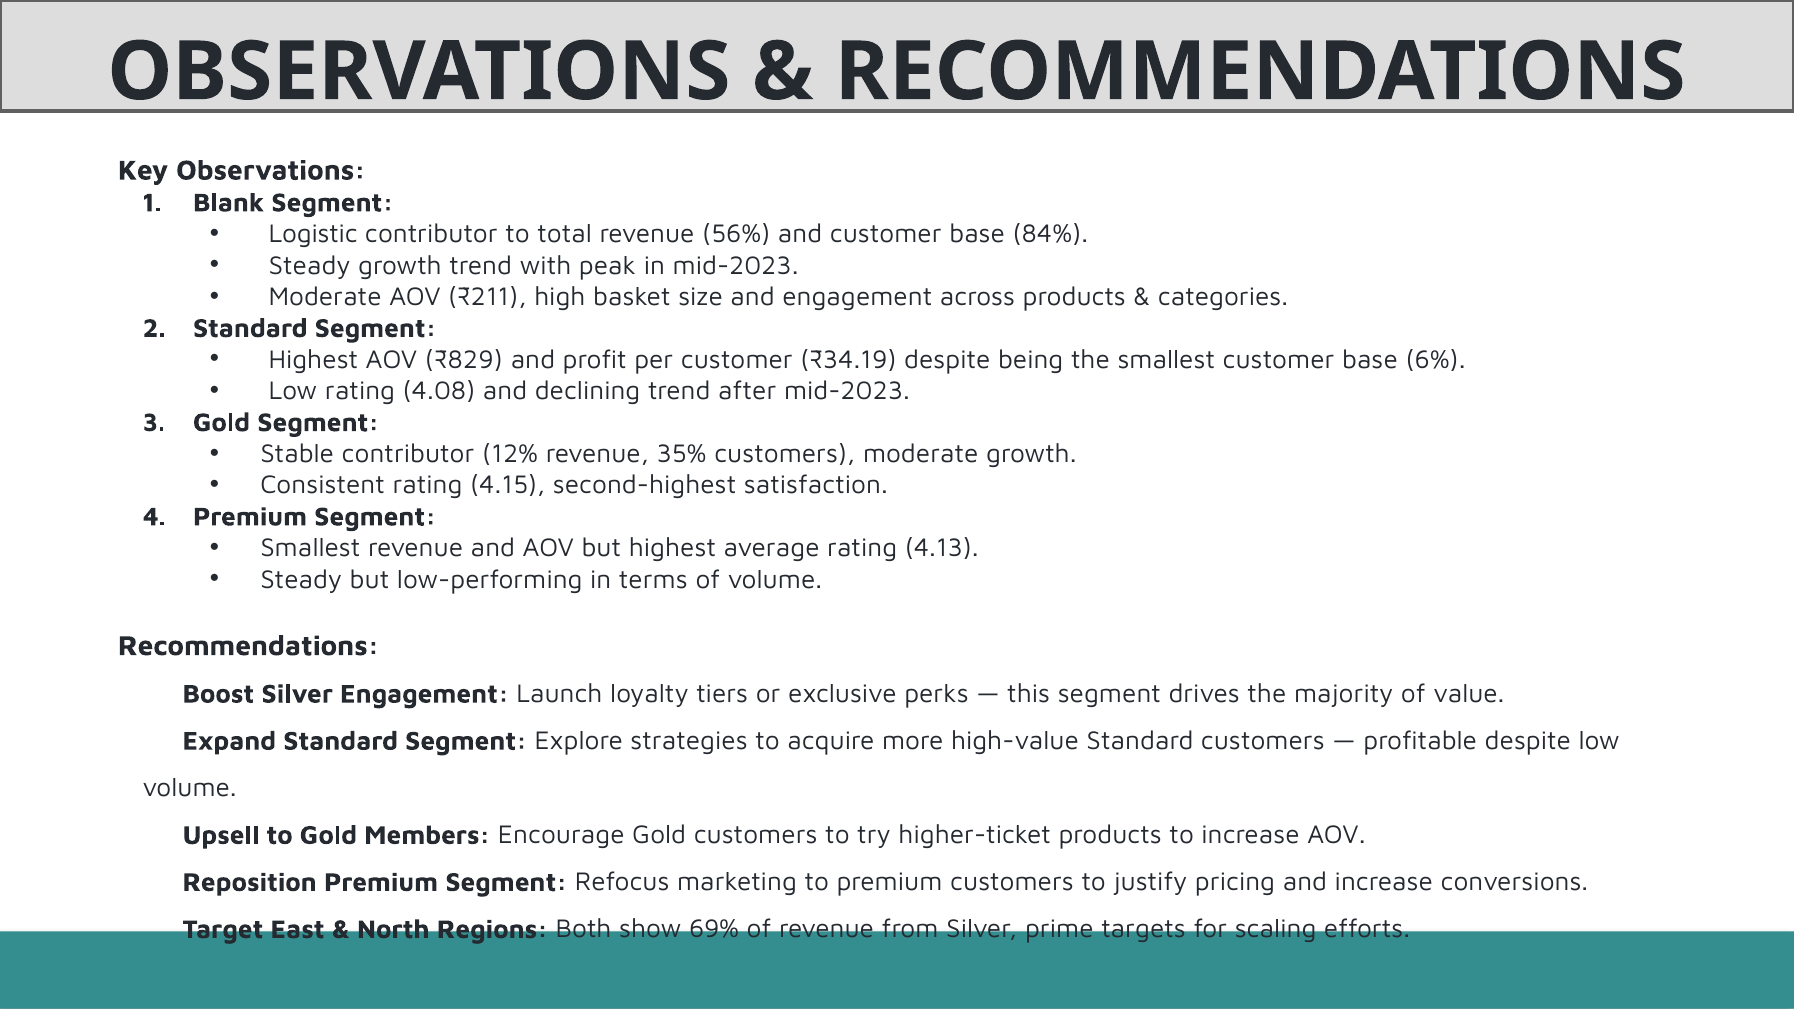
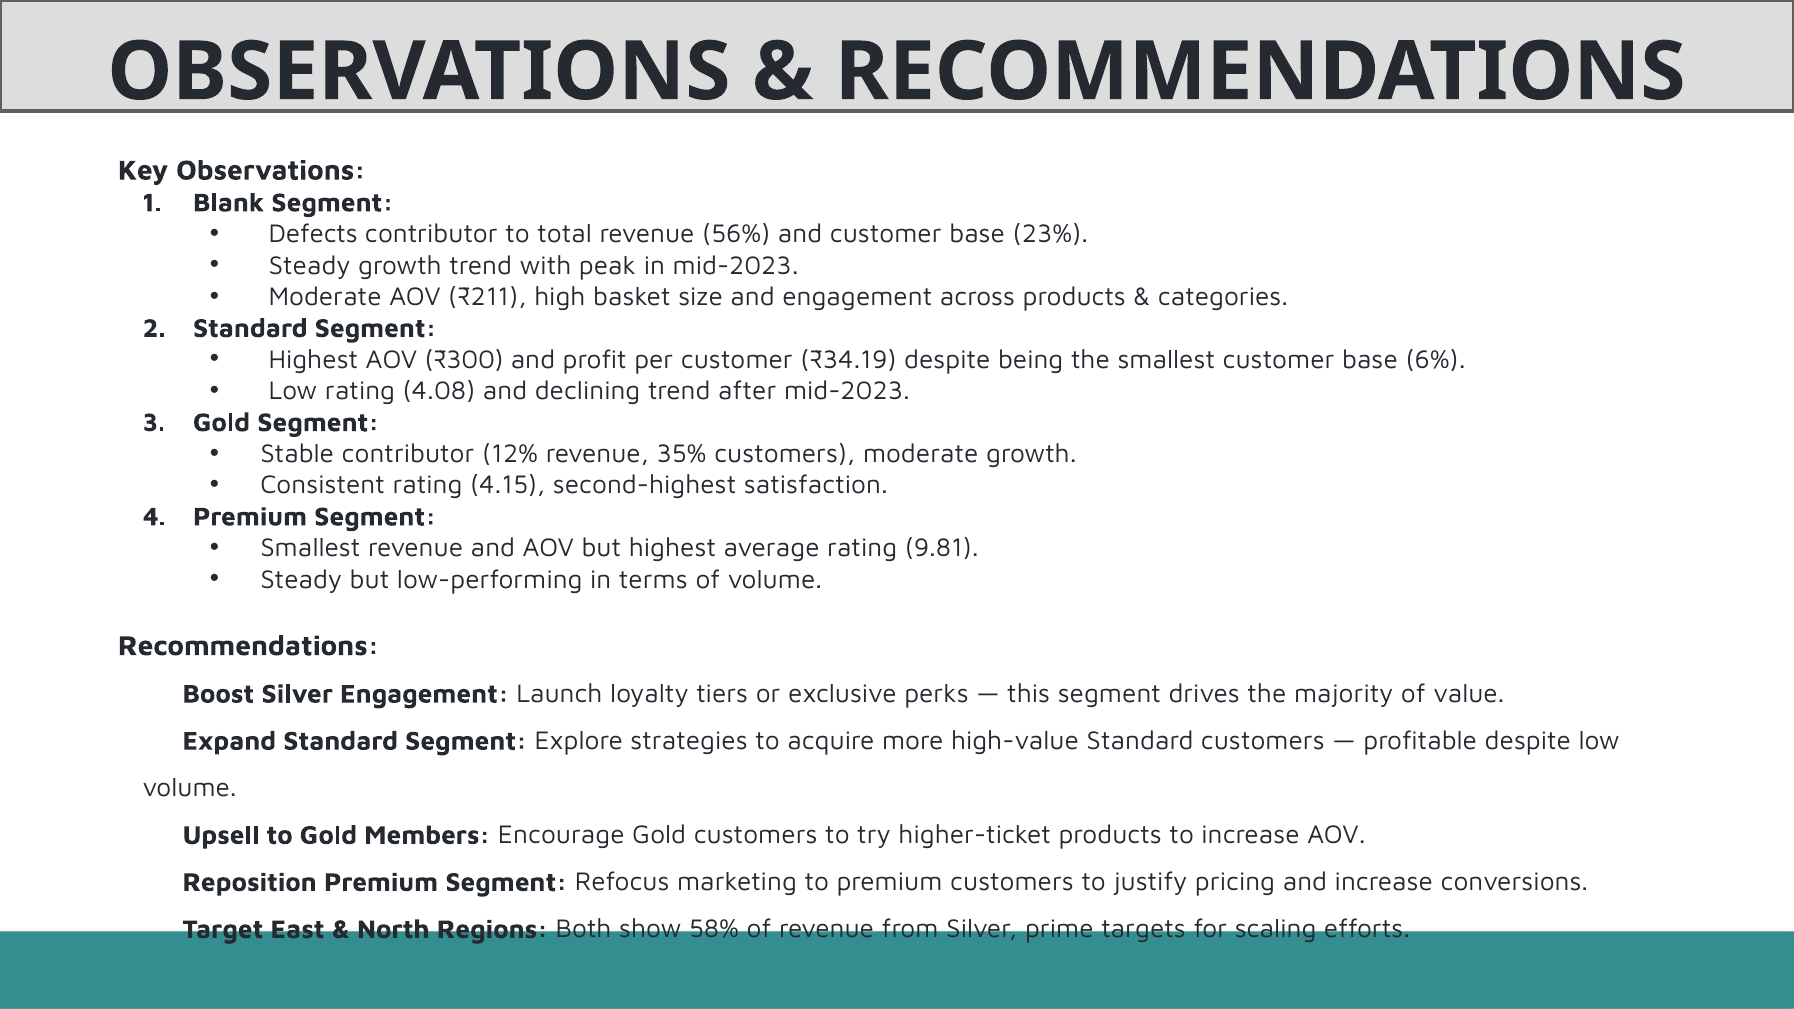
Logistic: Logistic -> Defects
84%: 84% -> 23%
₹829: ₹829 -> ₹300
4.13: 4.13 -> 9.81
69%: 69% -> 58%
